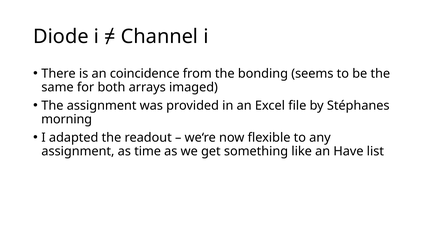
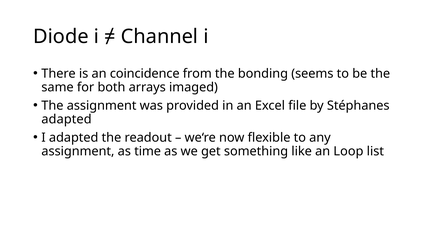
morning at (67, 119): morning -> adapted
Have: Have -> Loop
